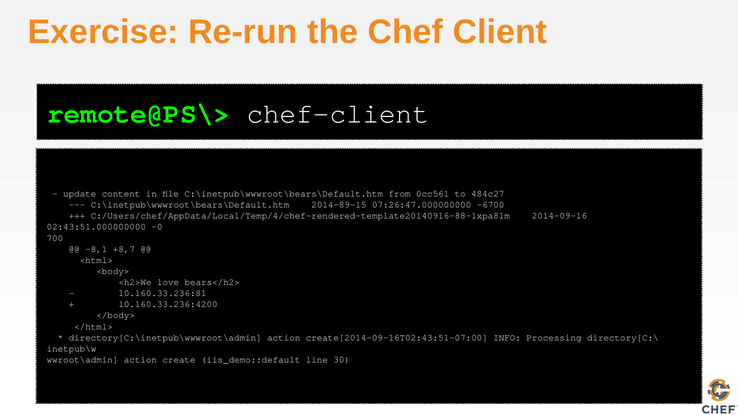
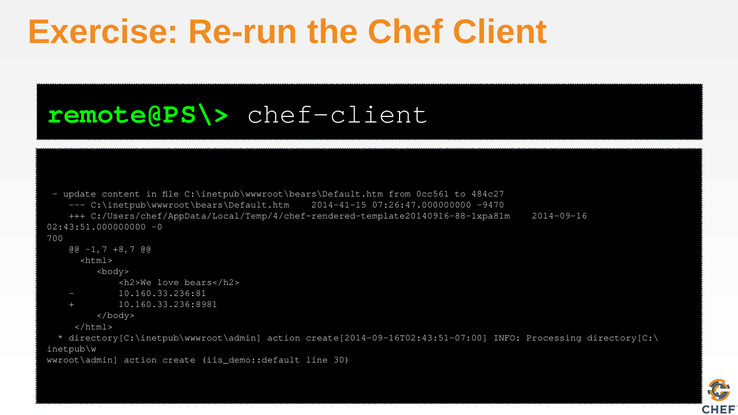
2014-89-15: 2014-89-15 -> 2014-41-15
-6700: -6700 -> -9470
-8,1: -8,1 -> -1,7
10.160.33.236:4200: 10.160.33.236:4200 -> 10.160.33.236:8981
